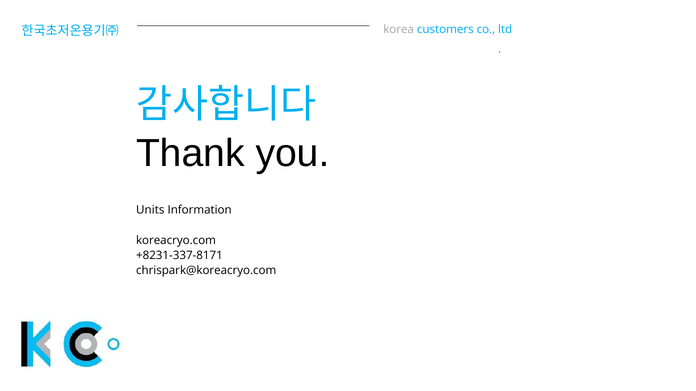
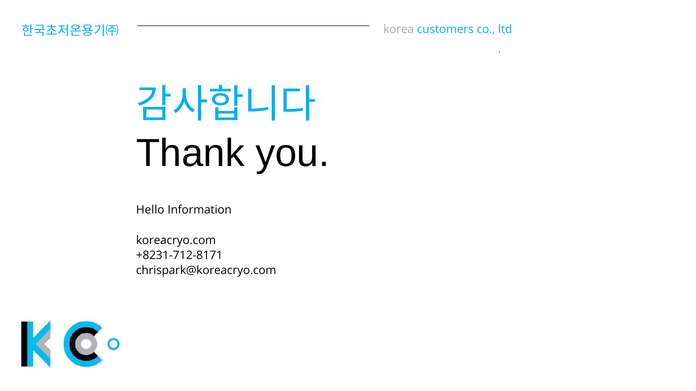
Units: Units -> Hello
+8231-337-8171: +8231-337-8171 -> +8231-712-8171
